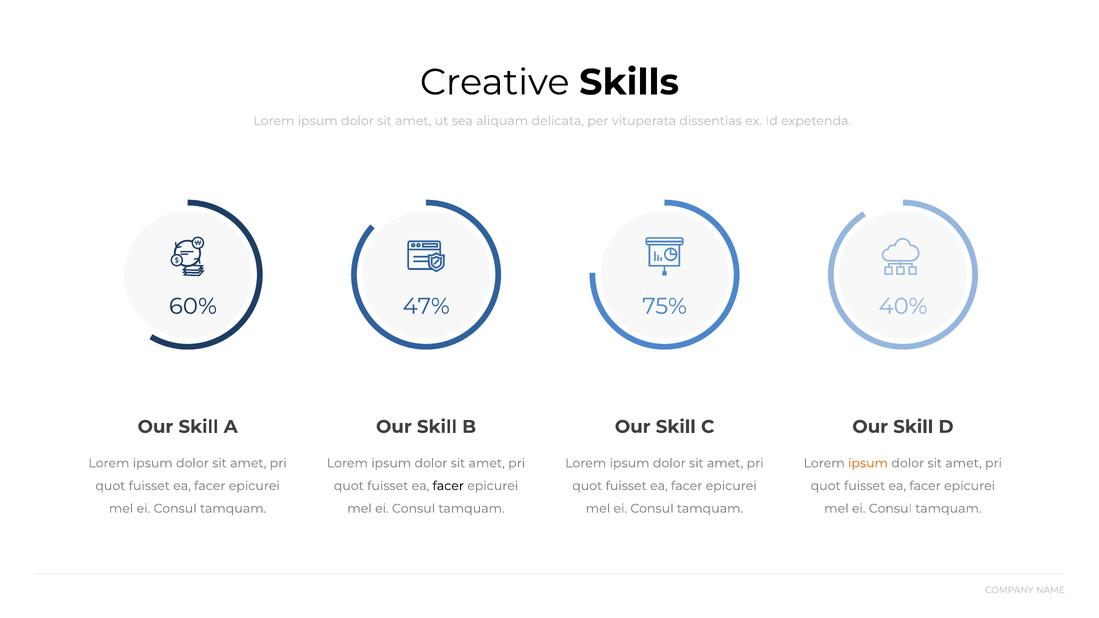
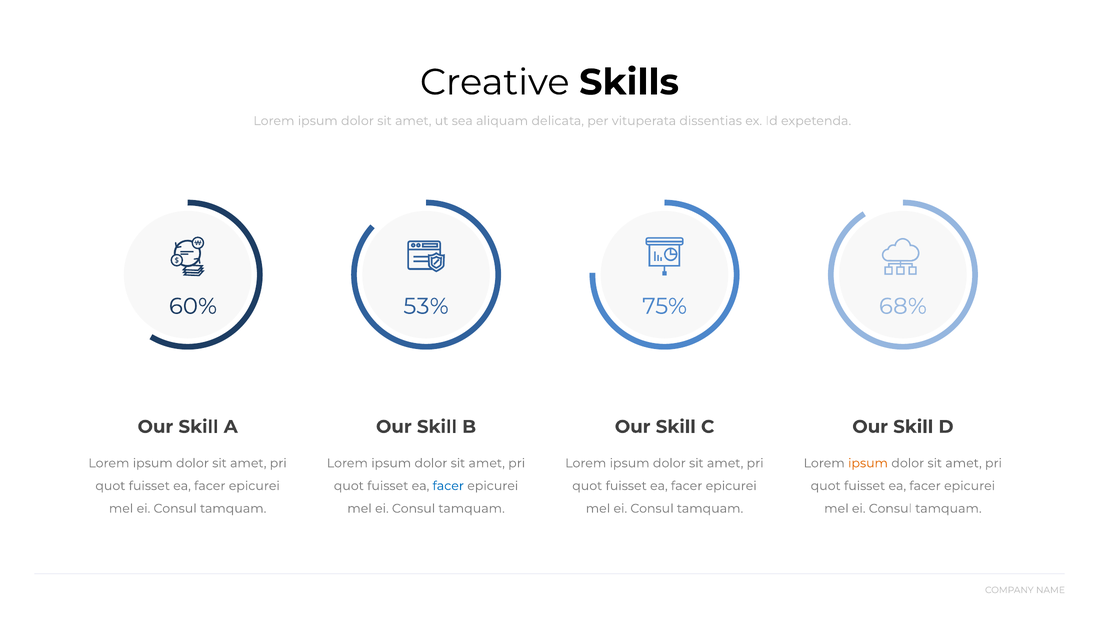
47%: 47% -> 53%
40%: 40% -> 68%
facer at (448, 486) colour: black -> blue
